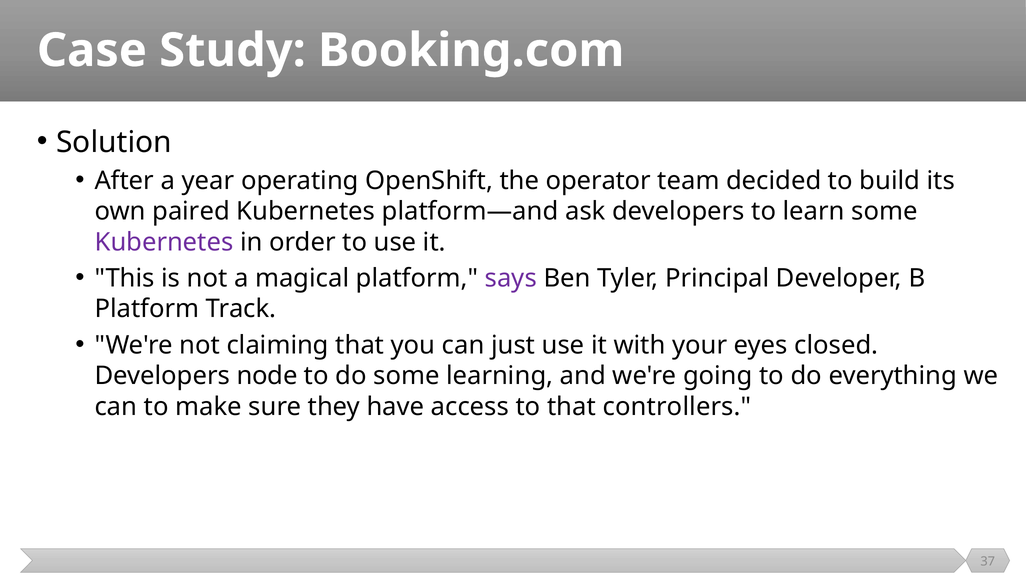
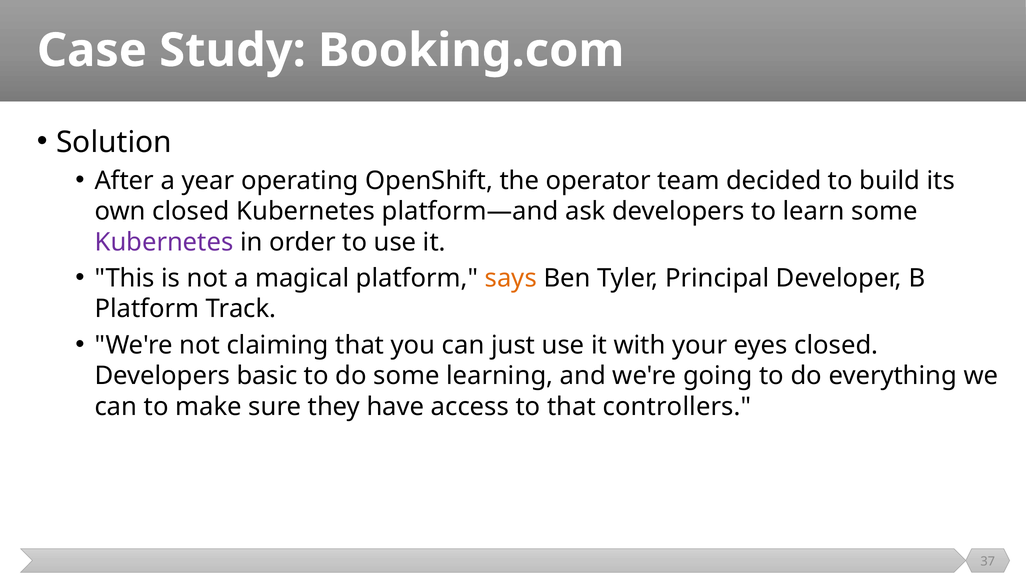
own paired: paired -> closed
says colour: purple -> orange
node: node -> basic
